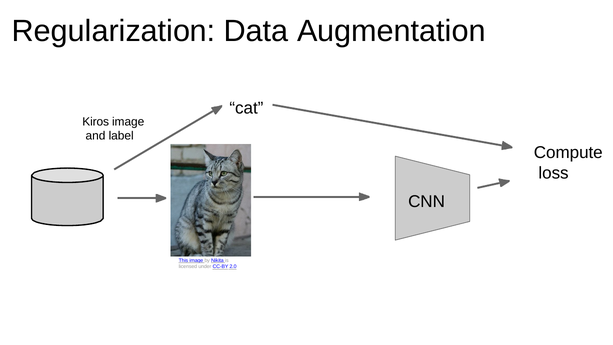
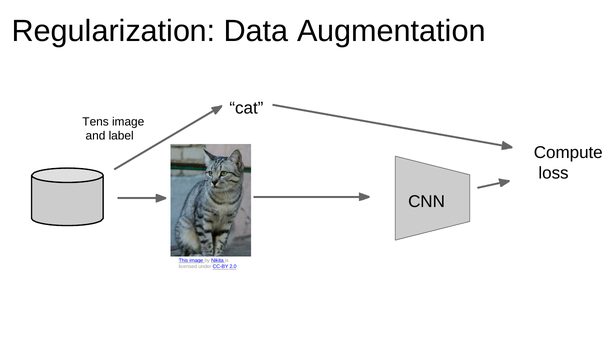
Kiros: Kiros -> Tens
